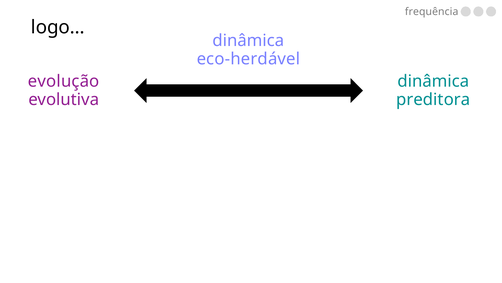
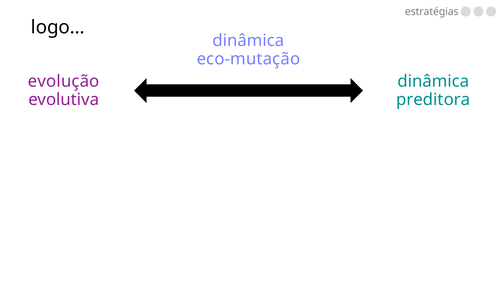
frequência: frequência -> estratégias
eco-herdável: eco-herdável -> eco-mutação
